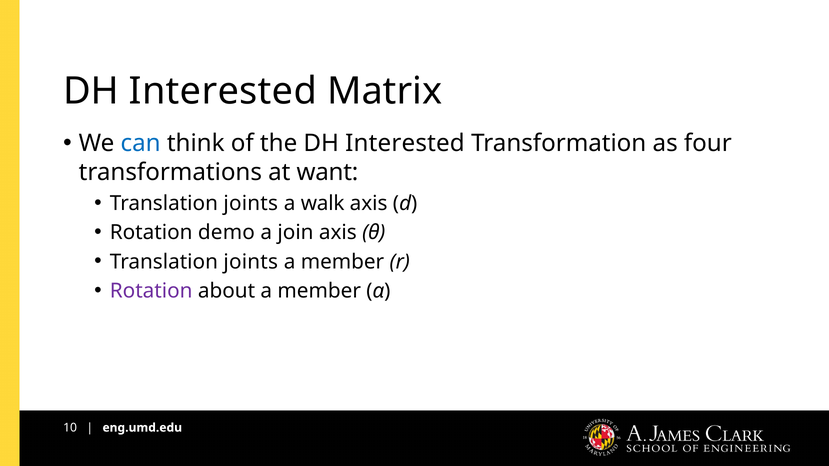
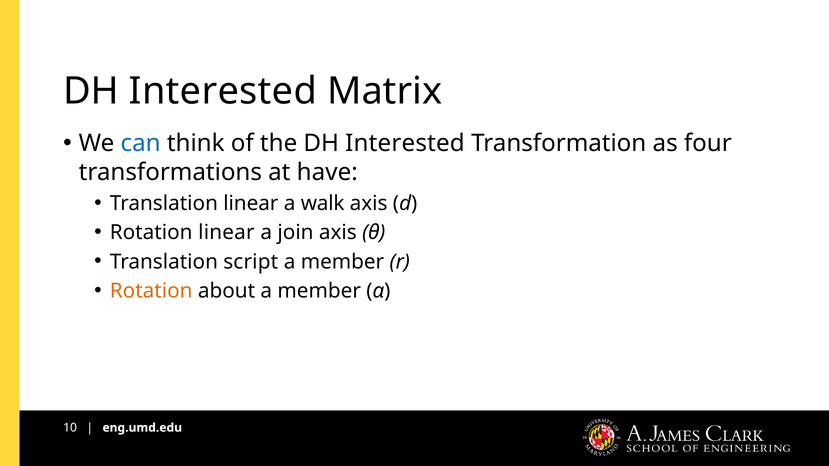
want: want -> have
joints at (251, 203): joints -> linear
Rotation demo: demo -> linear
joints at (251, 262): joints -> script
Rotation at (151, 291) colour: purple -> orange
